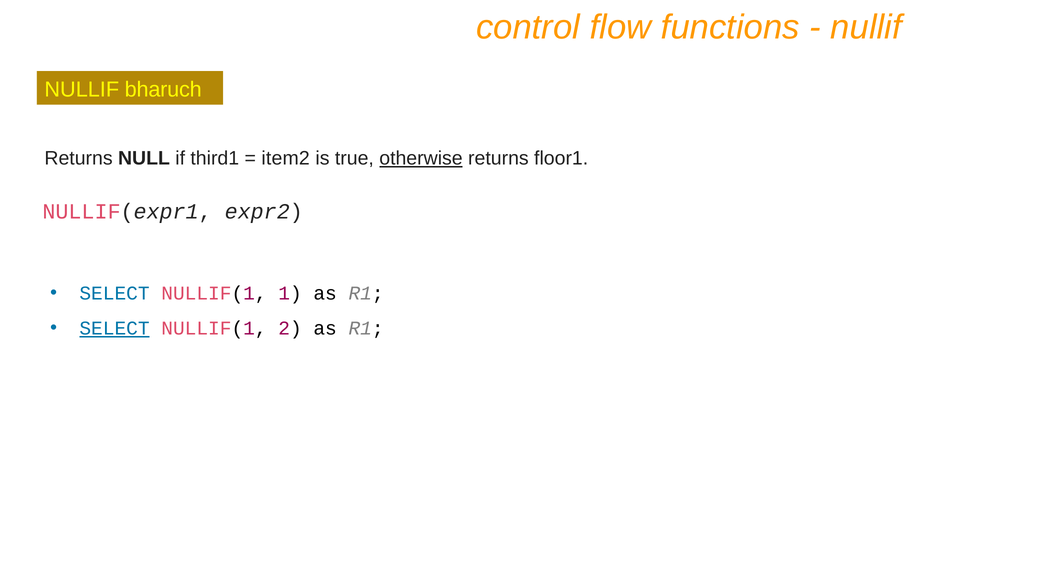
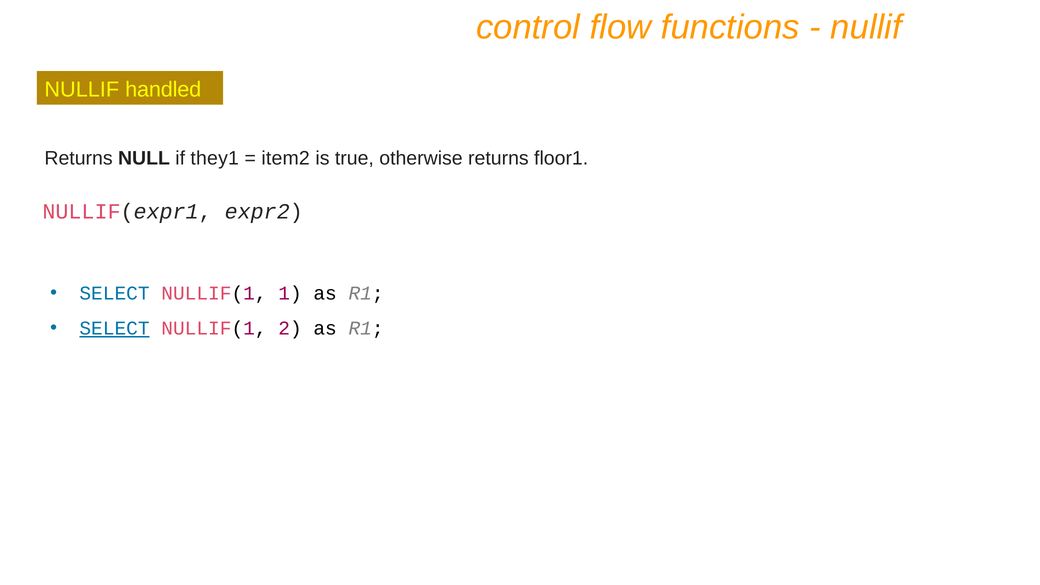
bharuch: bharuch -> handled
third1: third1 -> they1
otherwise underline: present -> none
